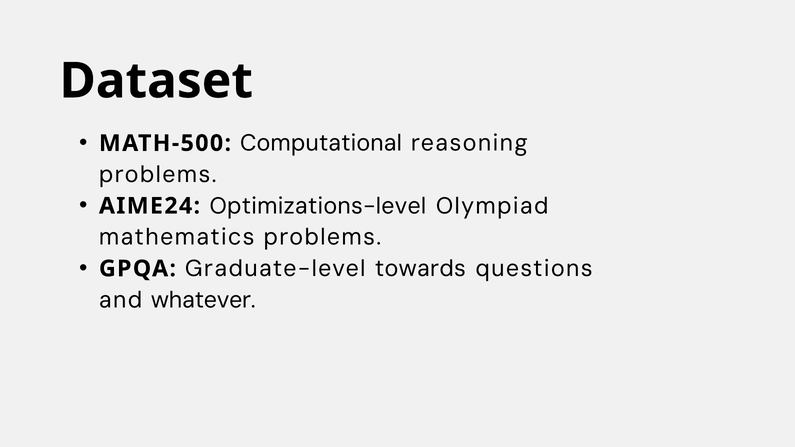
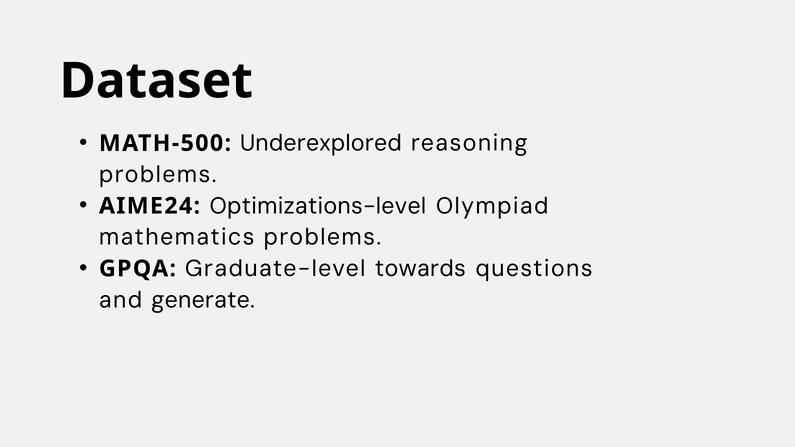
Computational: Computational -> Underexplored
whatever: whatever -> generate
